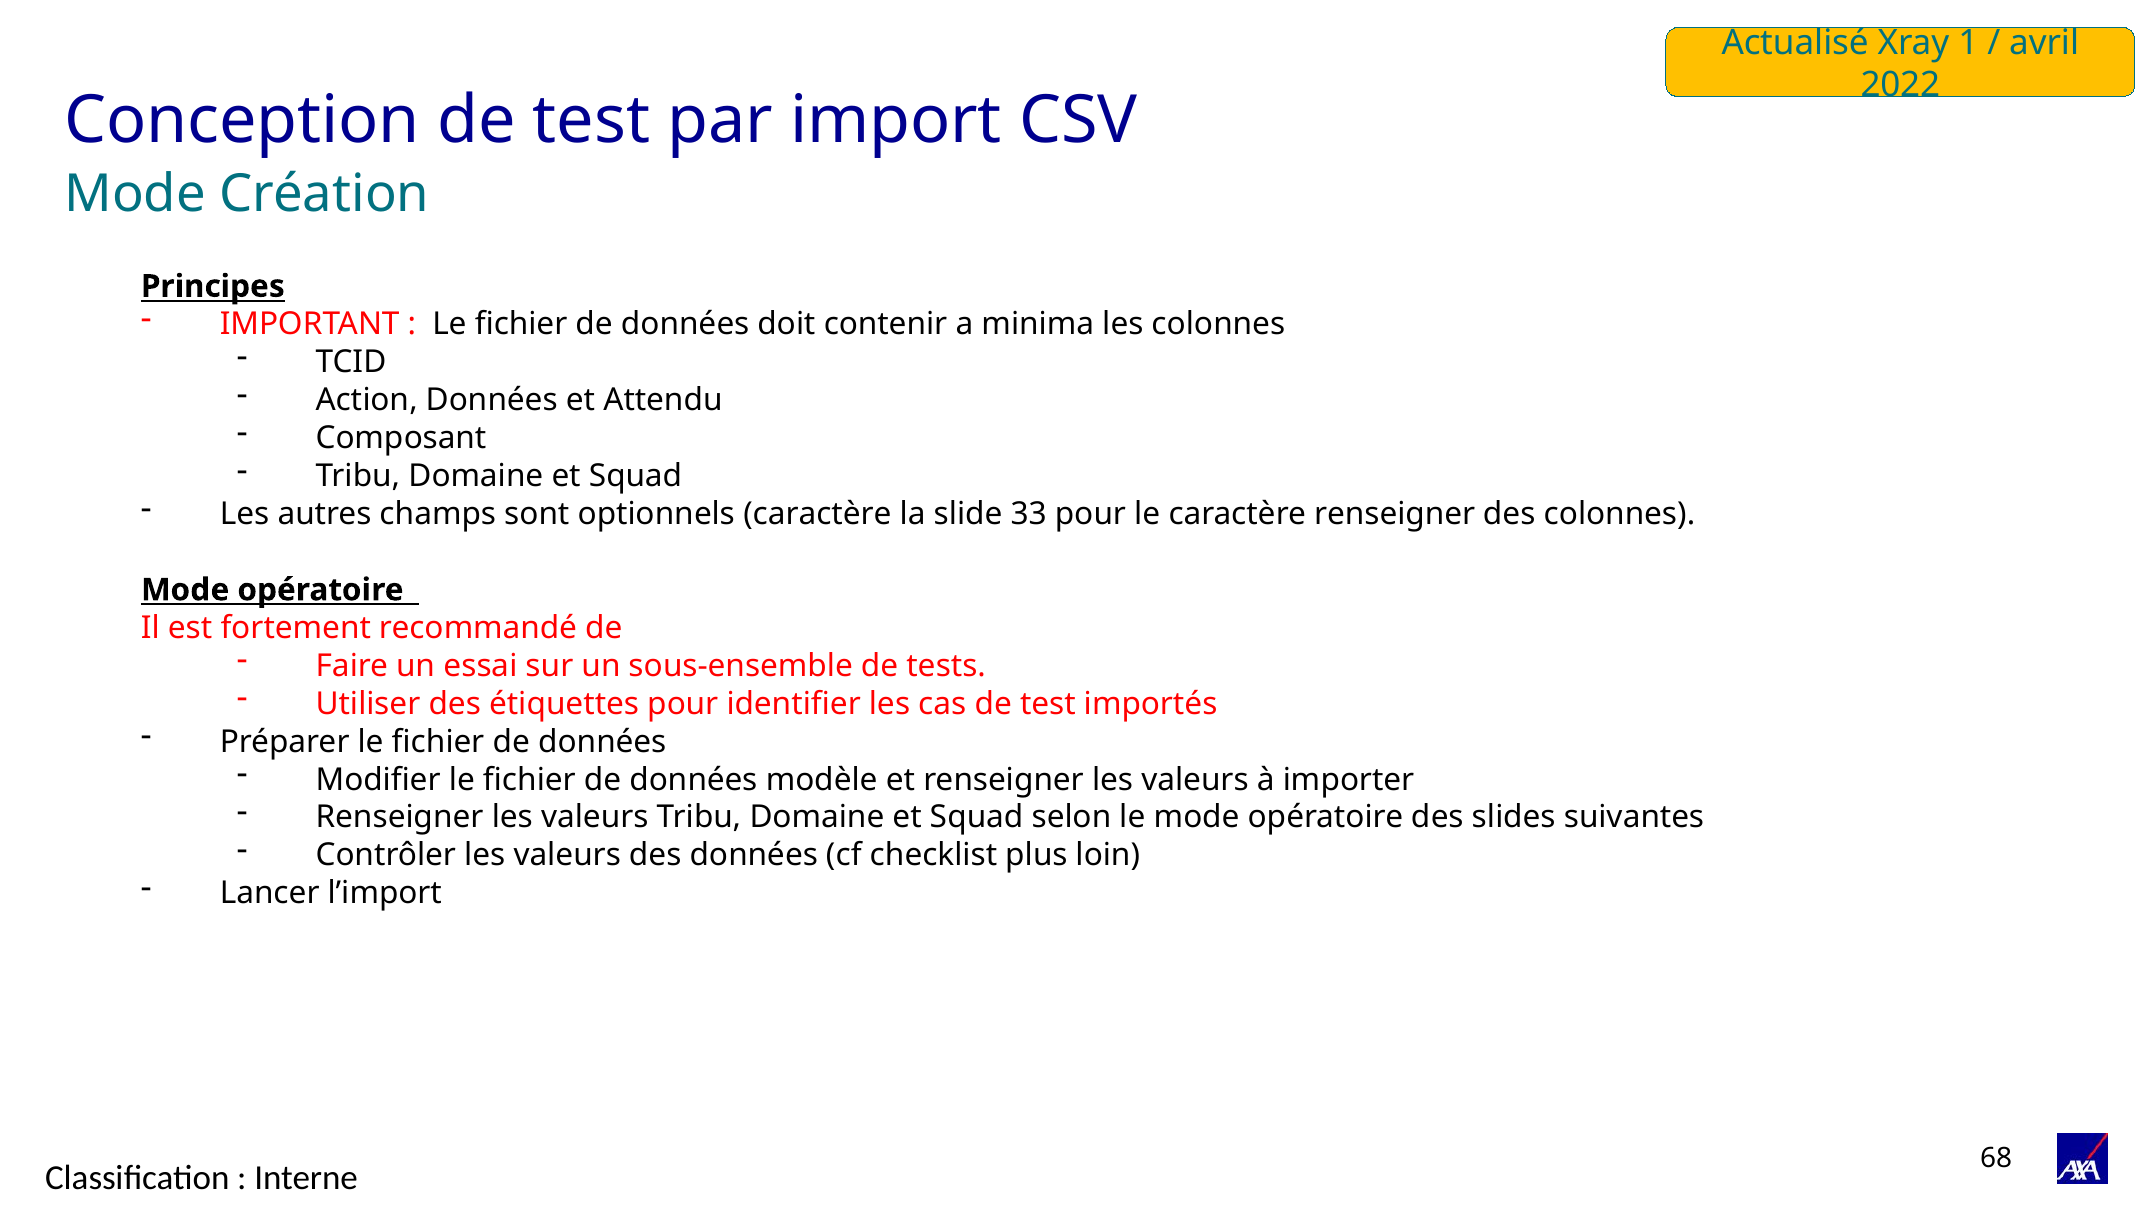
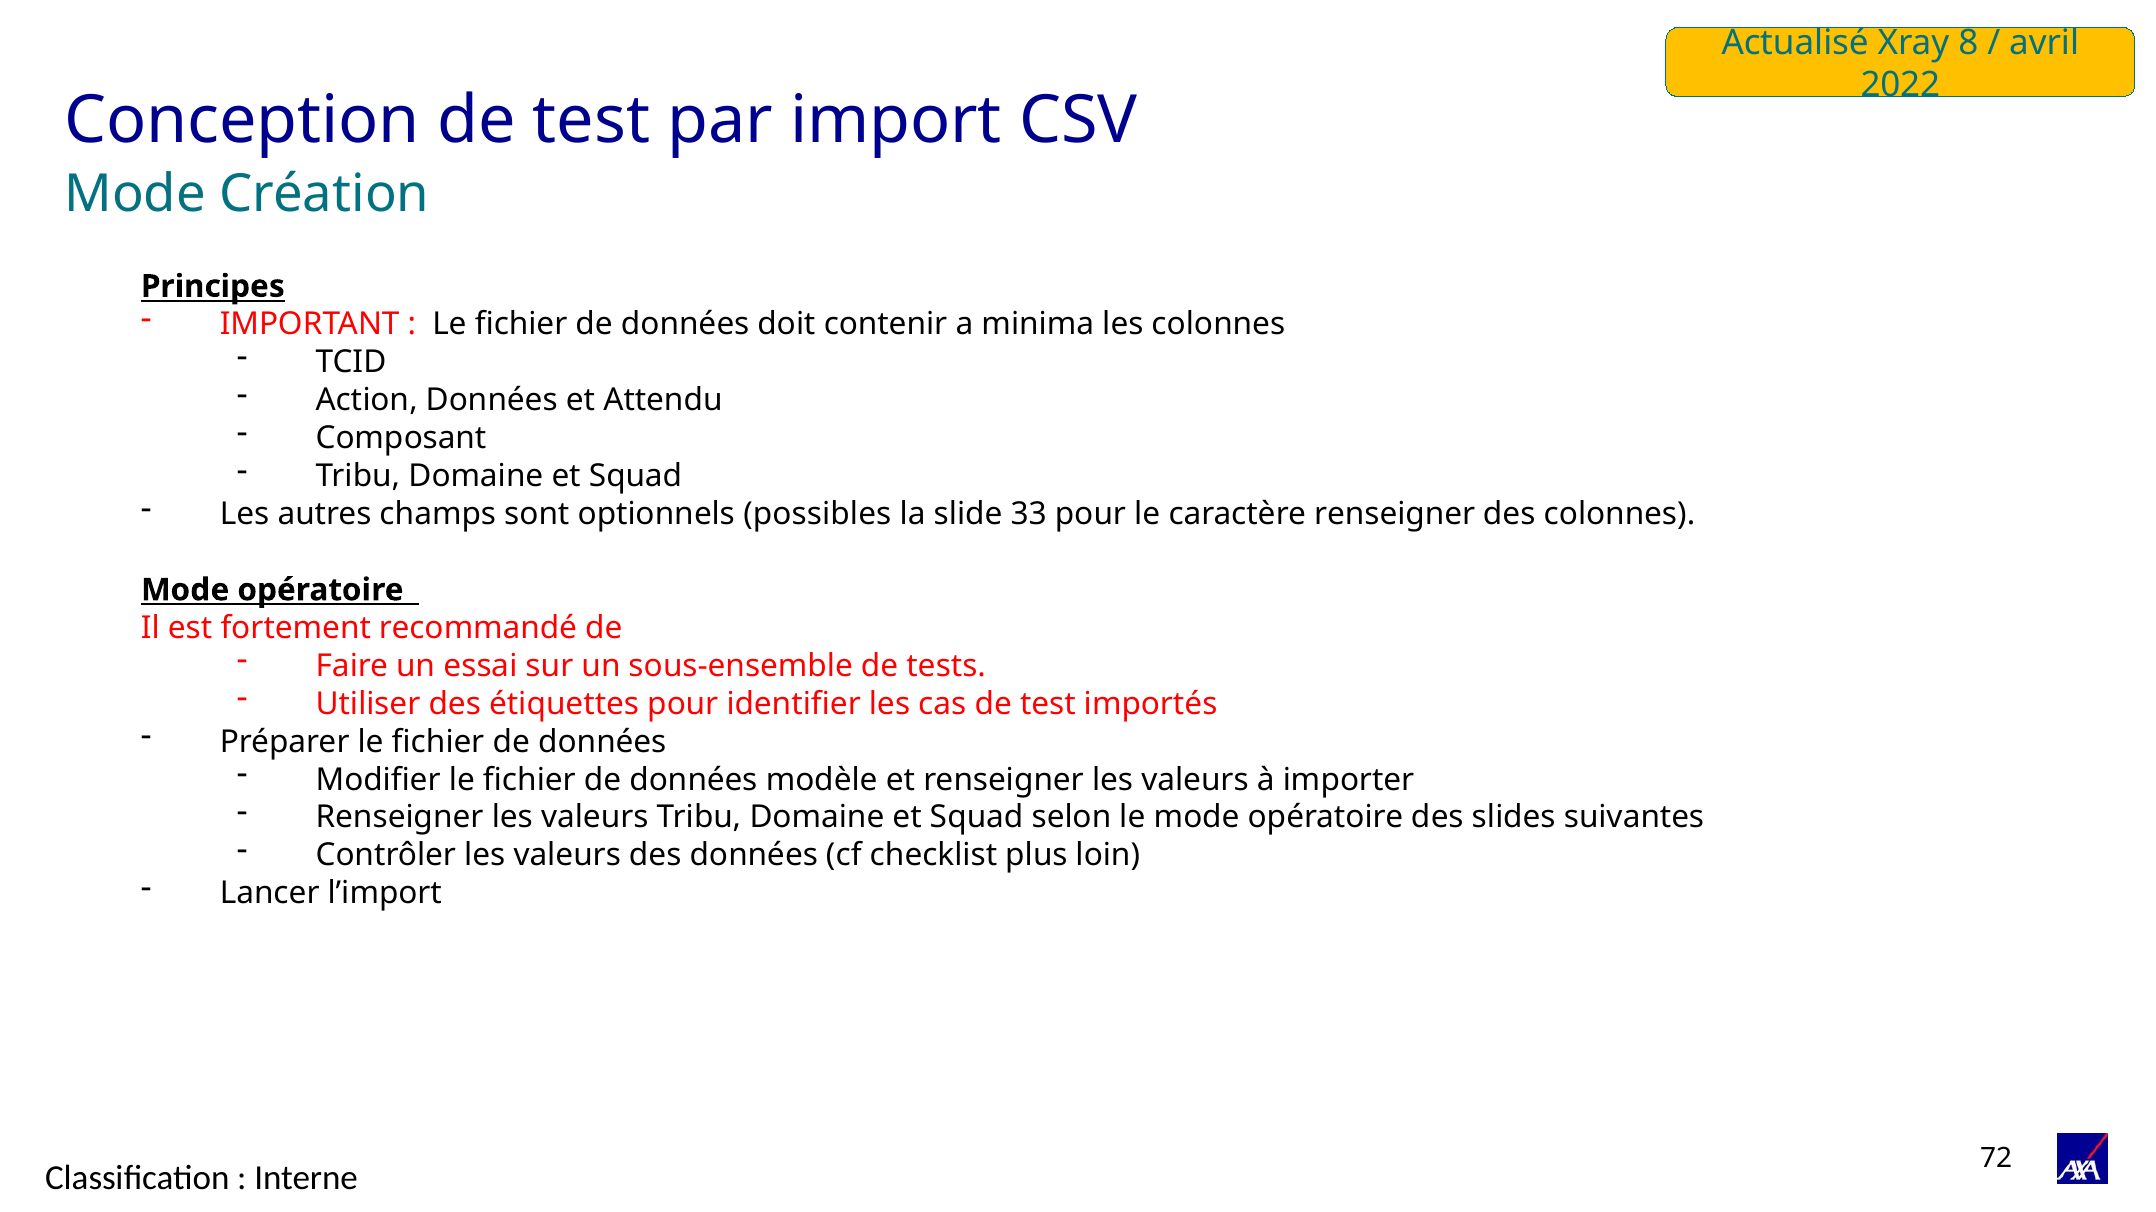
1: 1 -> 8
optionnels caractère: caractère -> possibles
68: 68 -> 72
